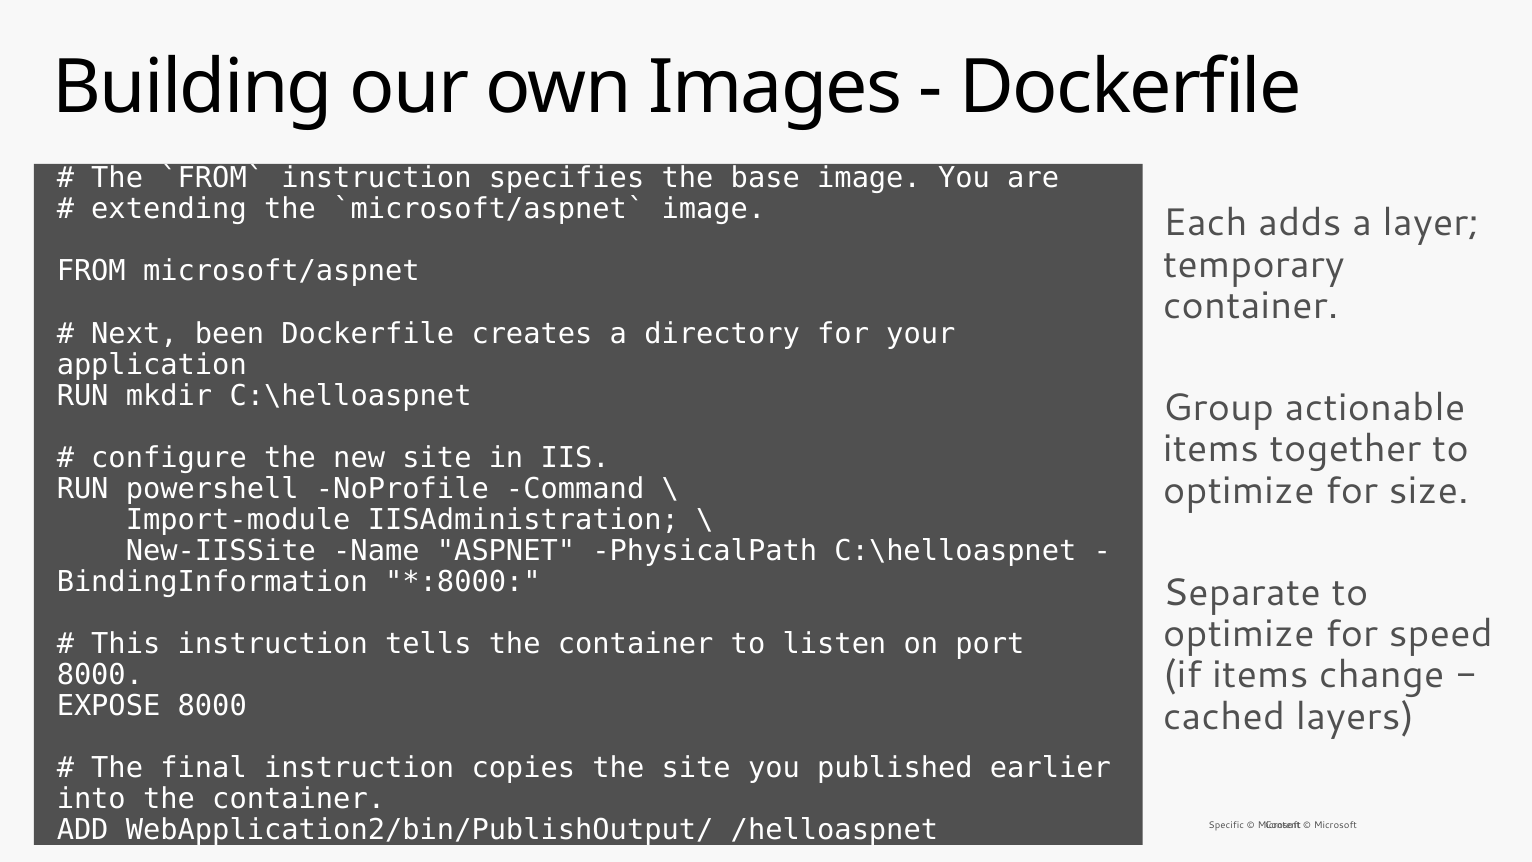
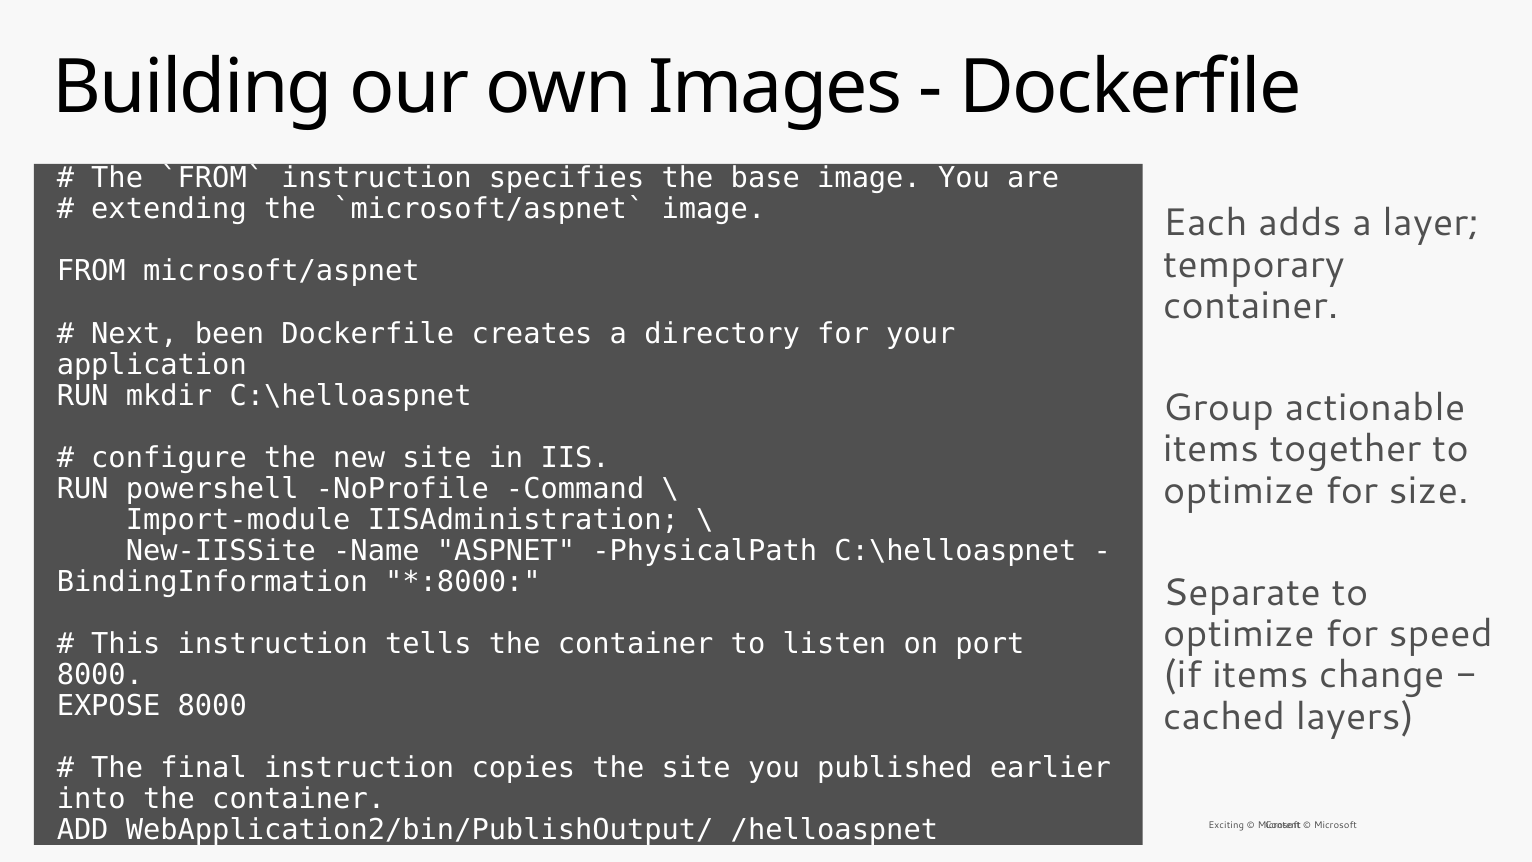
Specific: Specific -> Exciting
